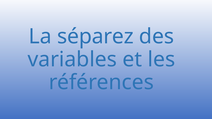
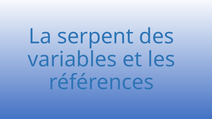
séparez: séparez -> serpent
